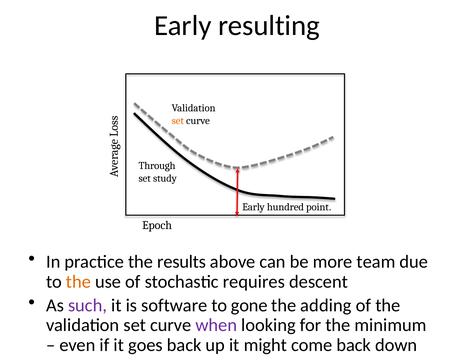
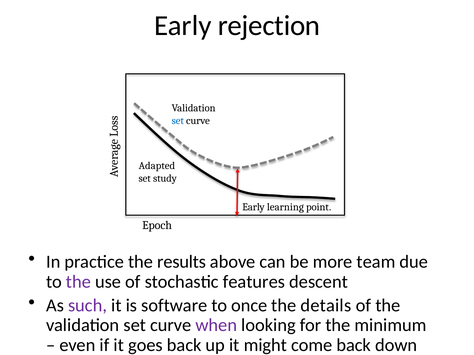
resulting: resulting -> rejection
set at (178, 121) colour: orange -> blue
Through: Through -> Adapted
hundred: hundred -> learning
the at (78, 282) colour: orange -> purple
requires: requires -> features
gone: gone -> once
adding: adding -> details
